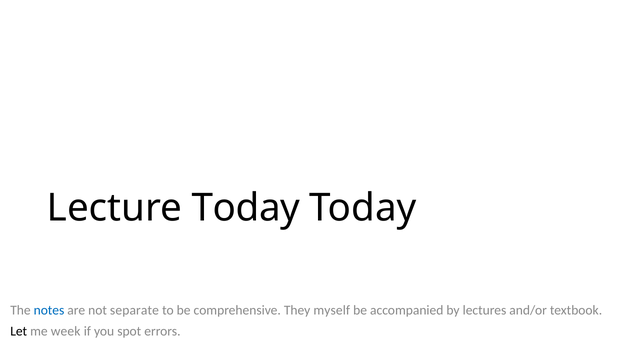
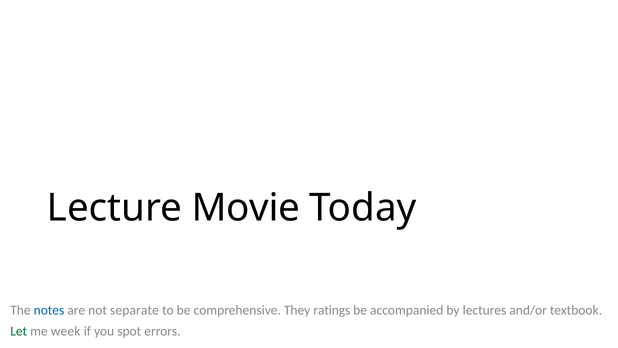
Lecture Today: Today -> Movie
myself: myself -> ratings
Let colour: black -> green
